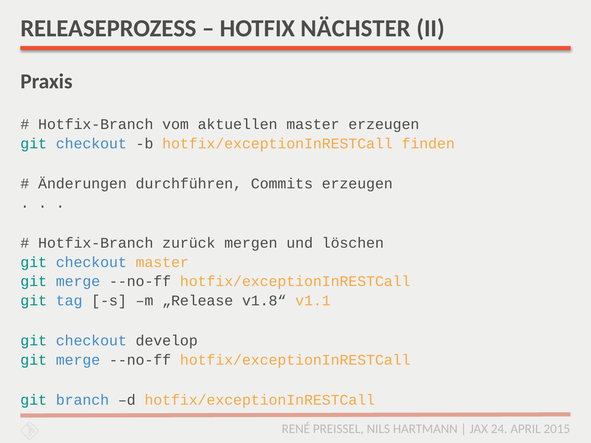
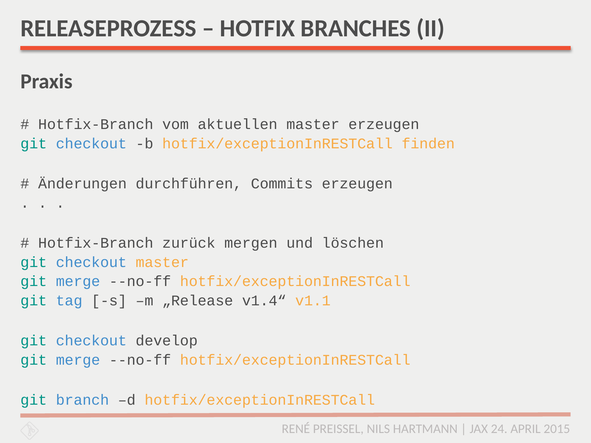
NÄCHSTER: NÄCHSTER -> BRANCHES
v1.8“: v1.8“ -> v1.4“
